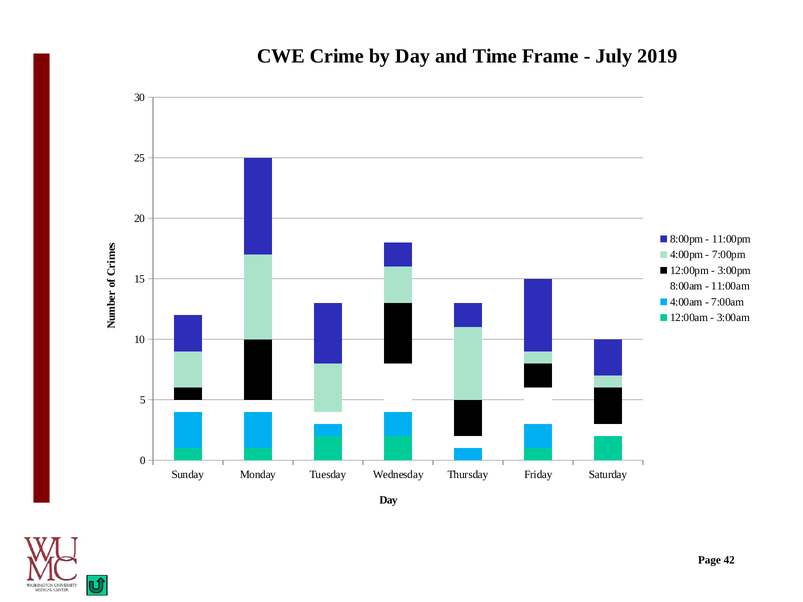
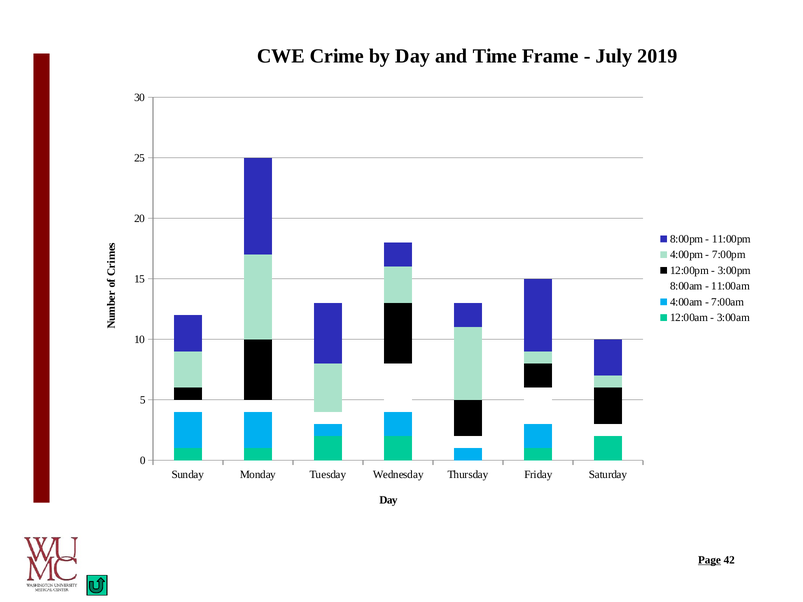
Page underline: none -> present
